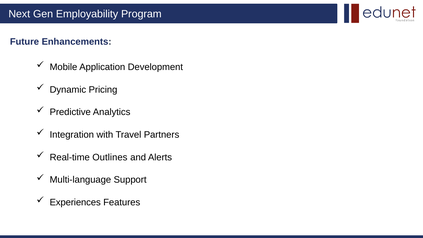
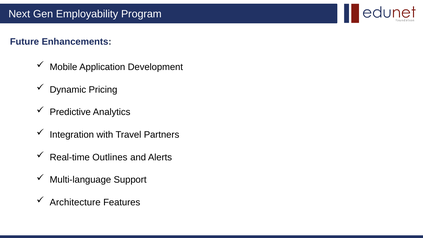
Experiences: Experiences -> Architecture
